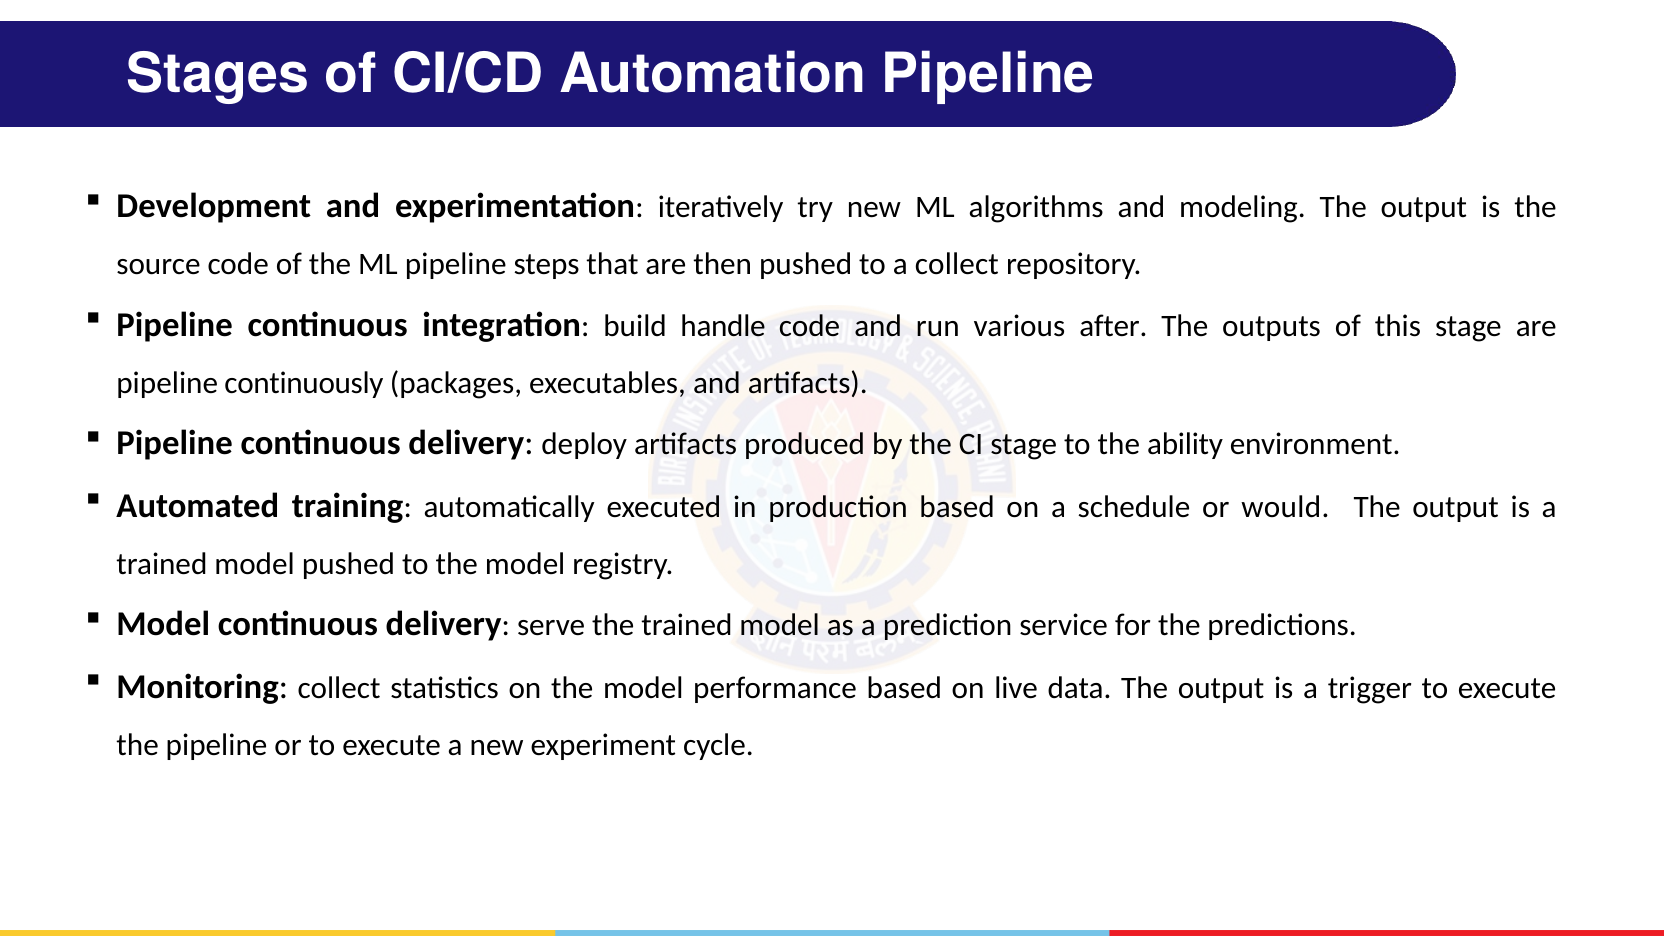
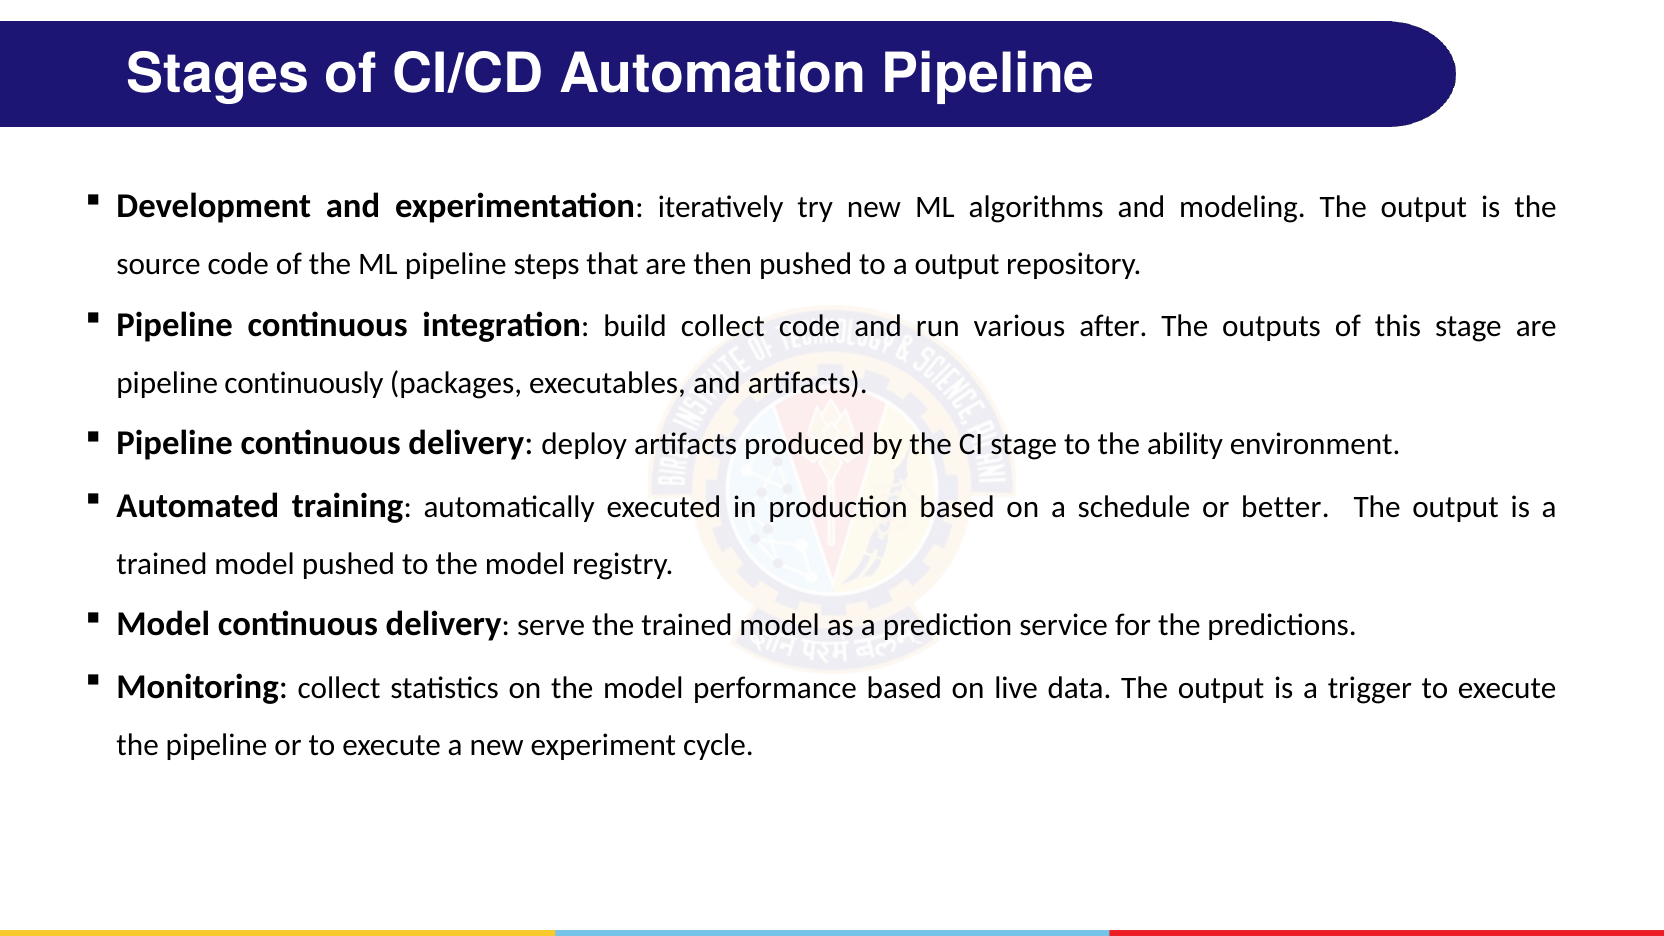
a collect: collect -> output
build handle: handle -> collect
would: would -> better
